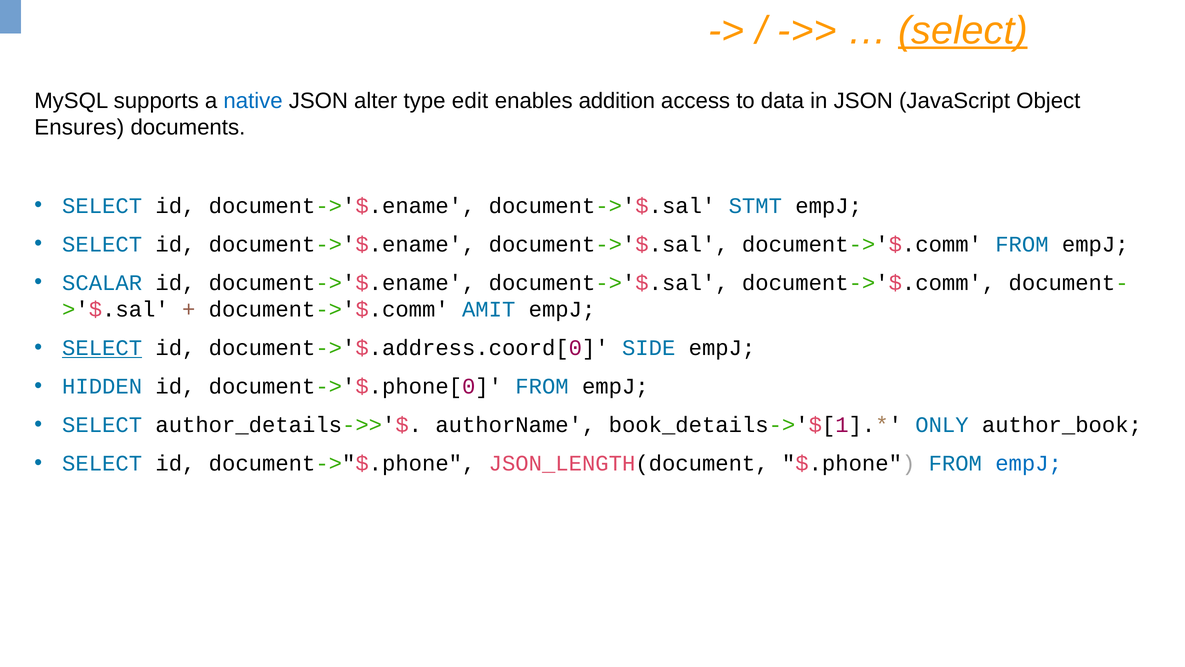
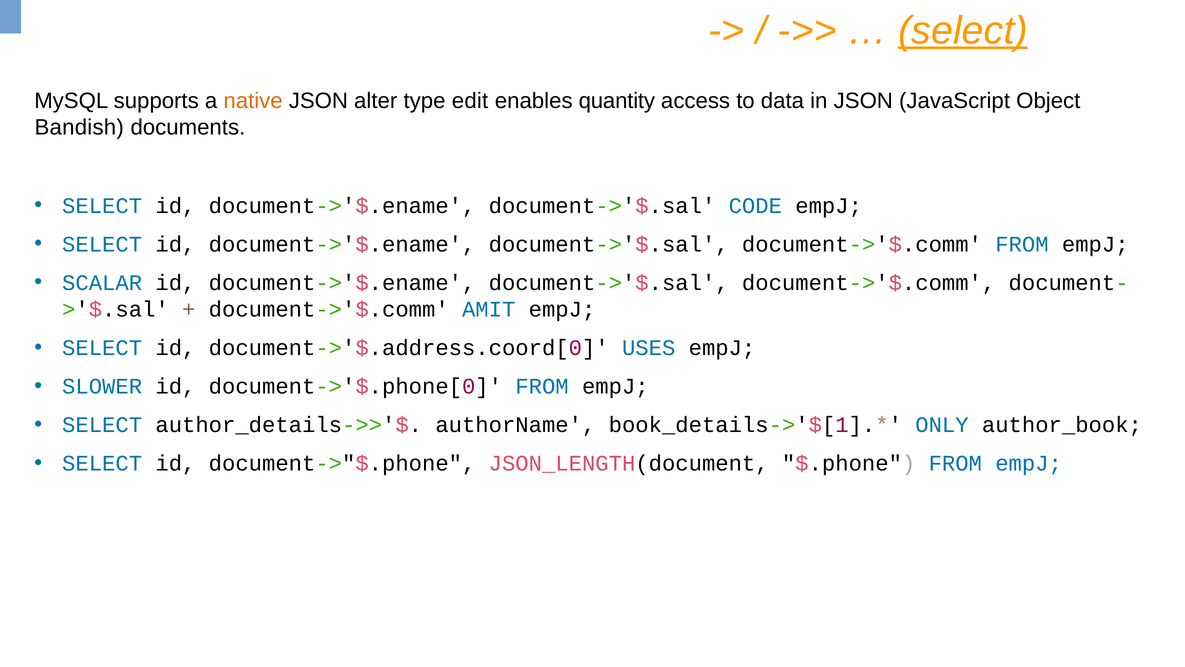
native colour: blue -> orange
addition: addition -> quantity
Ensures: Ensures -> Bandish
STMT: STMT -> CODE
SELECT at (102, 348) underline: present -> none
SIDE: SIDE -> USES
HIDDEN: HIDDEN -> SLOWER
